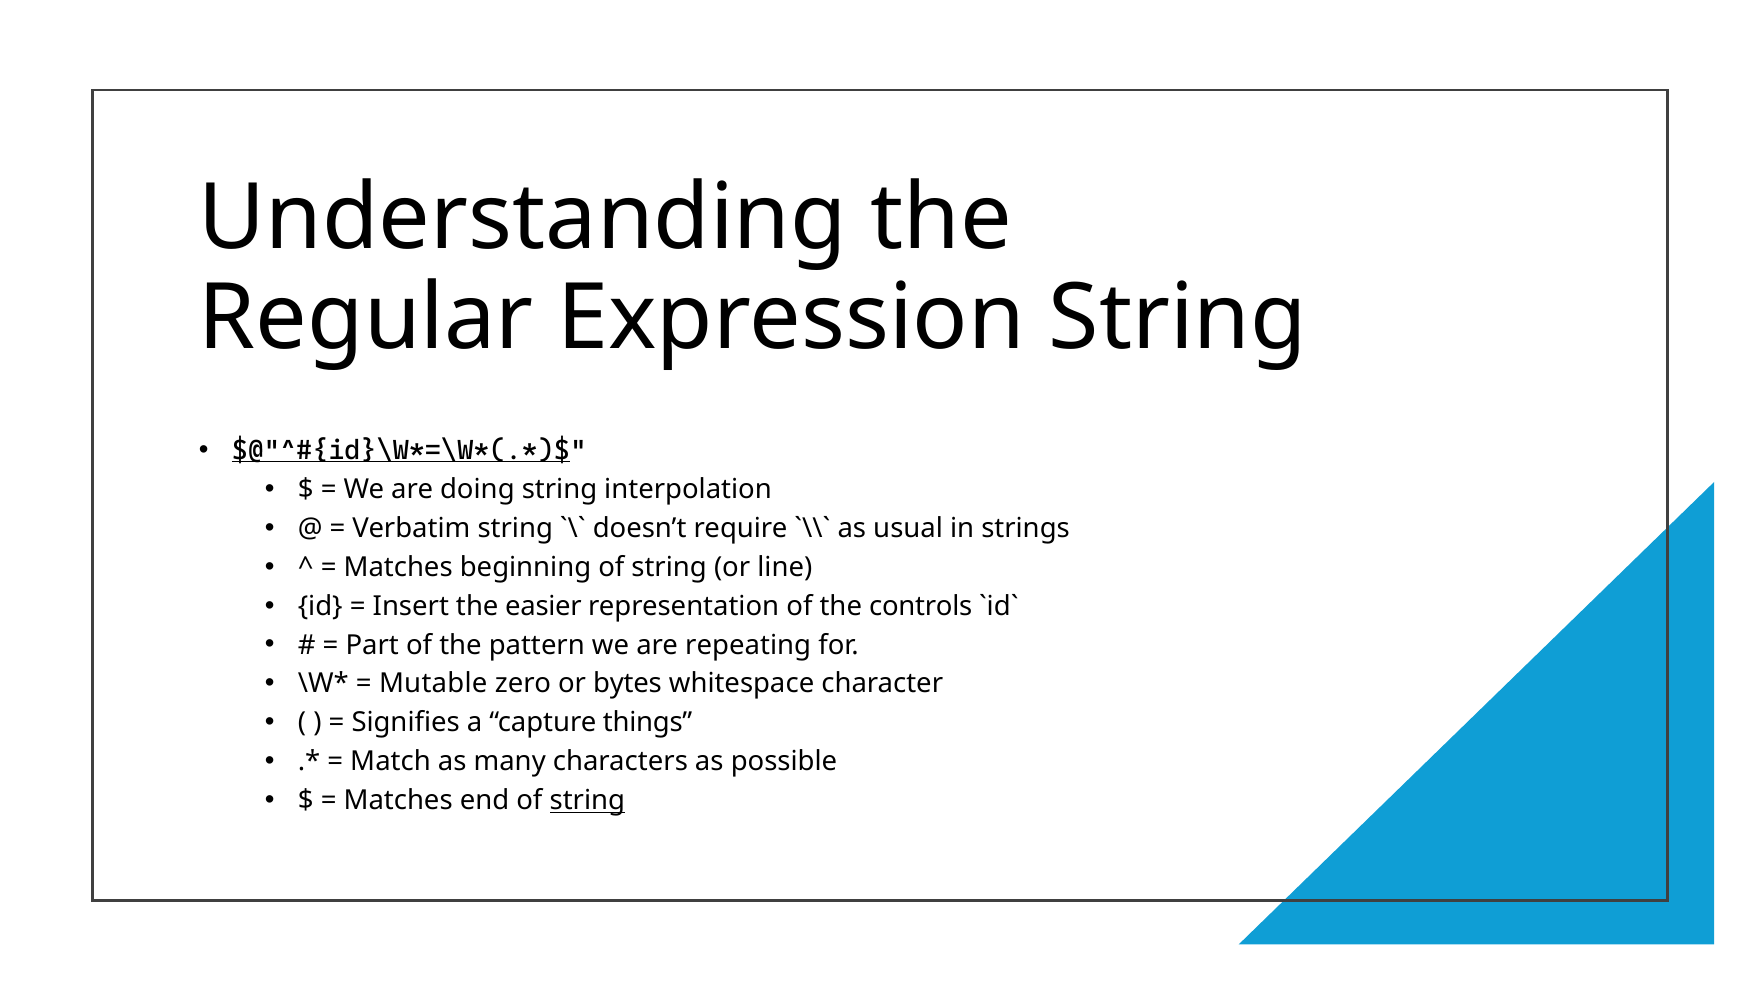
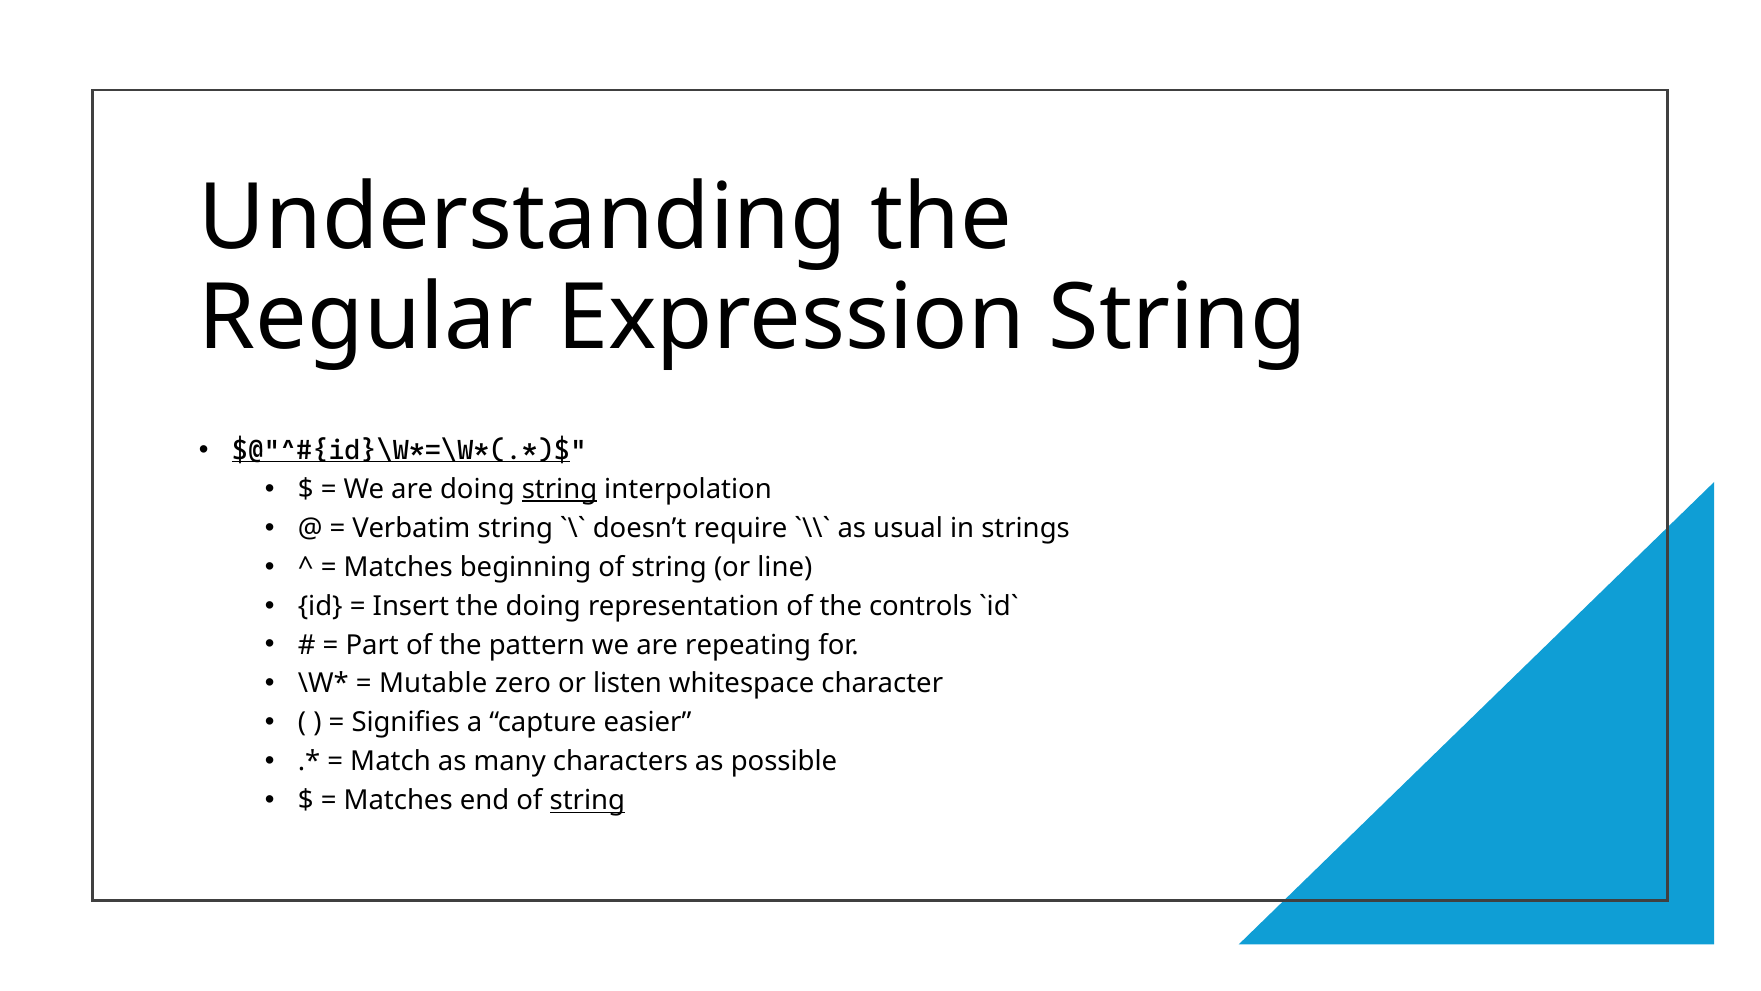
string at (560, 489) underline: none -> present
the easier: easier -> doing
bytes: bytes -> listen
things: things -> easier
